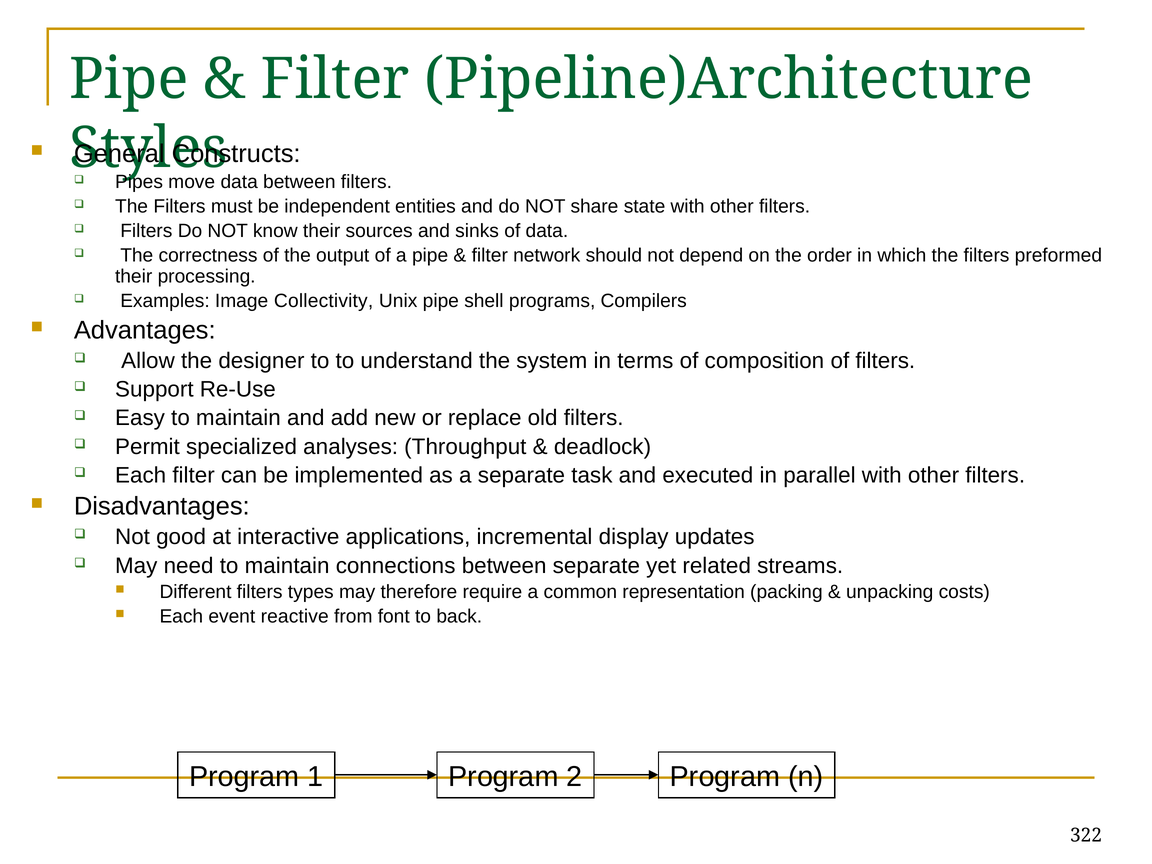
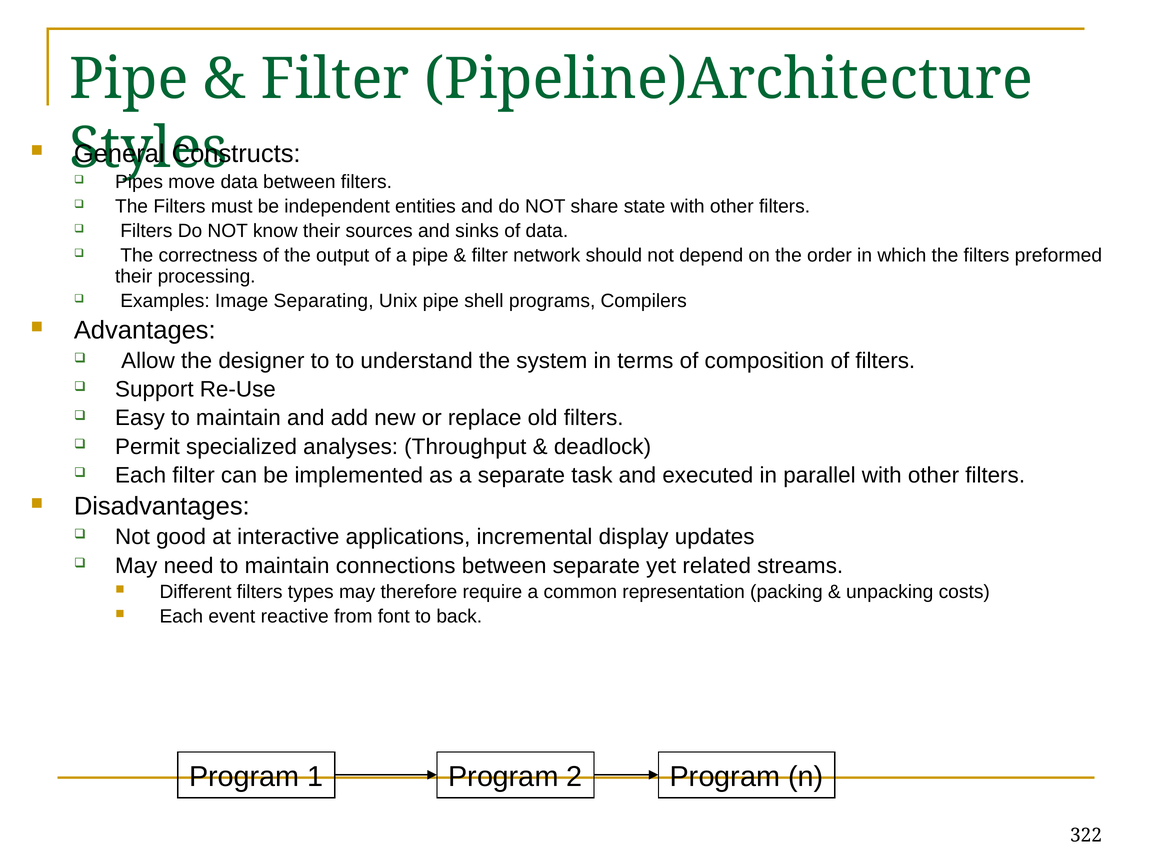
Collectivity: Collectivity -> Separating
